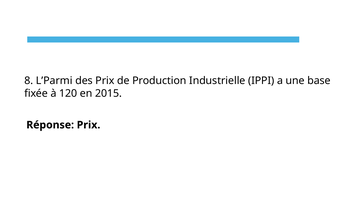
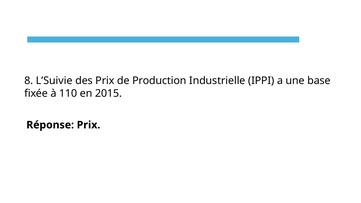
L’Parmi: L’Parmi -> L’Suivie
120: 120 -> 110
